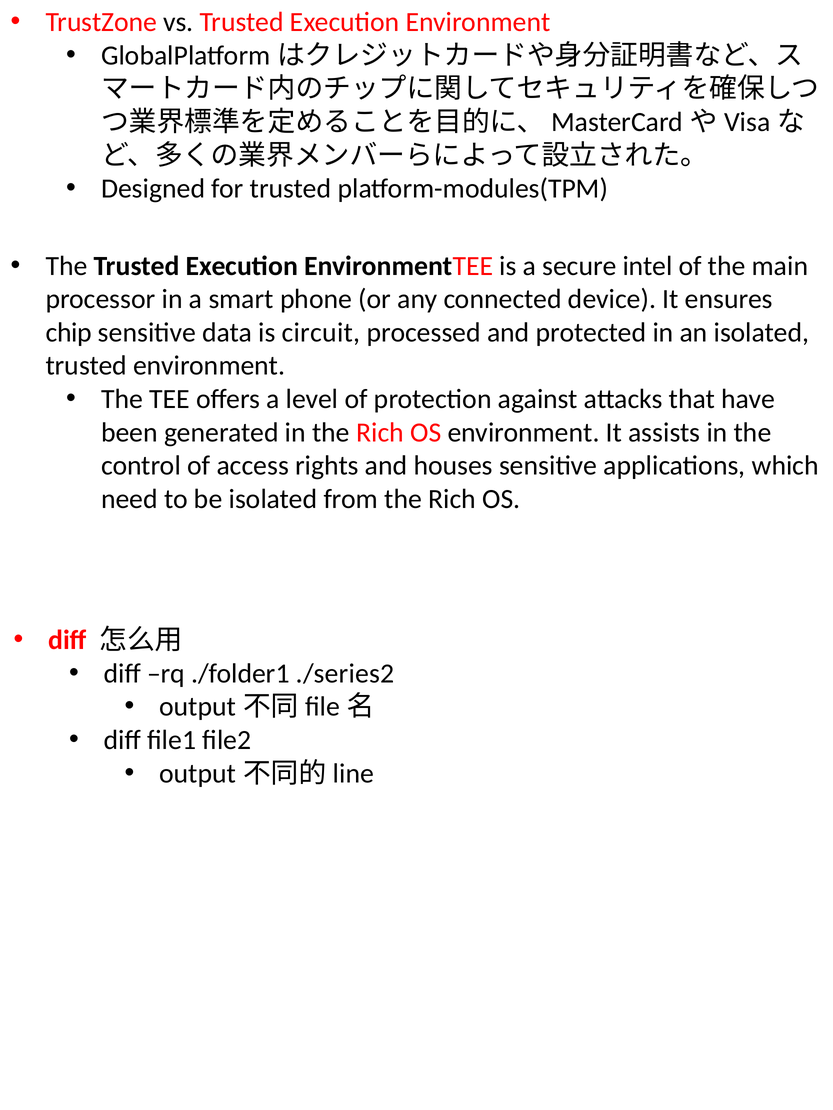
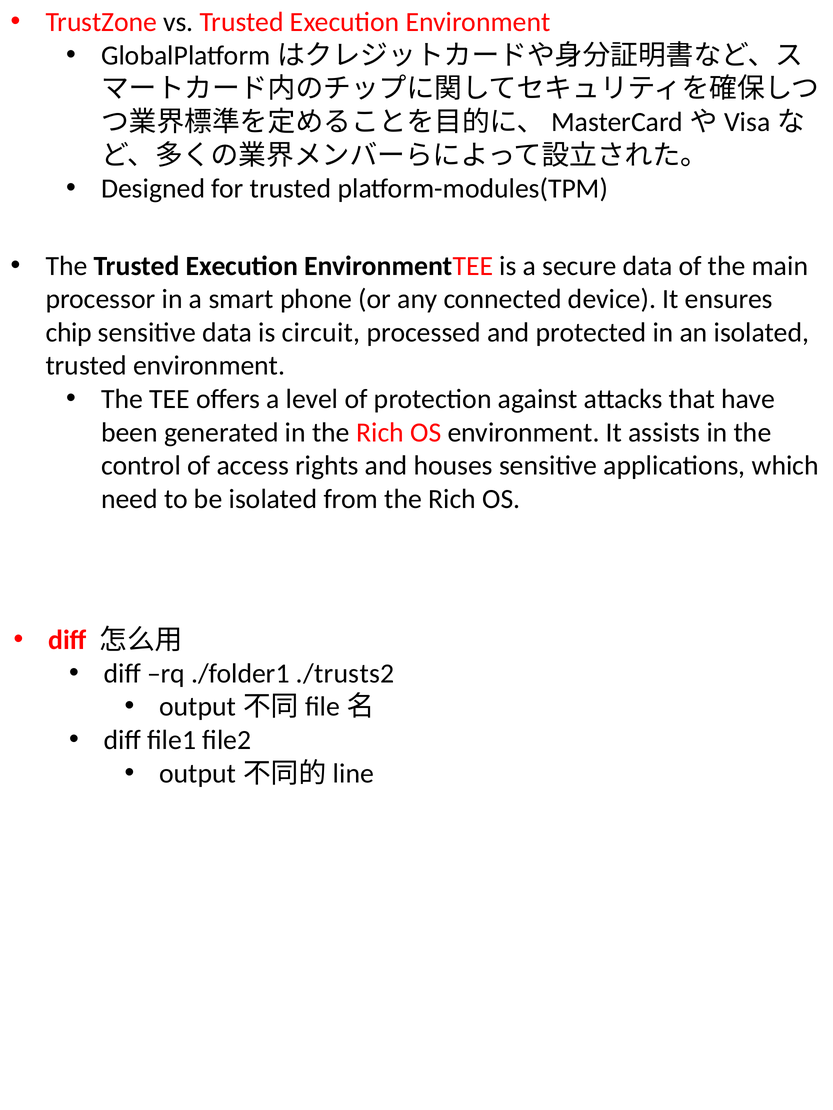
secure intel: intel -> data
./series2: ./series2 -> ./trusts2
